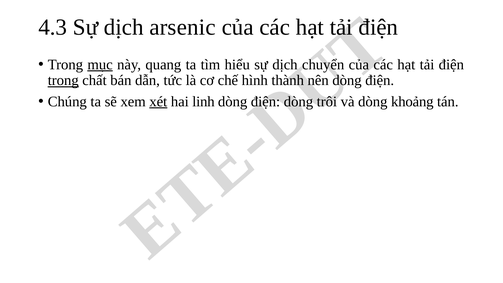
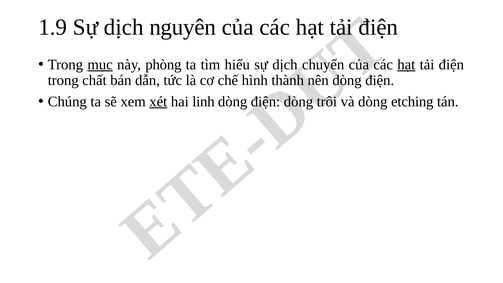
4.3: 4.3 -> 1.9
arsenic: arsenic -> nguyên
quang: quang -> phòng
hạt at (406, 65) underline: none -> present
trong at (63, 80) underline: present -> none
khoảng: khoảng -> etching
